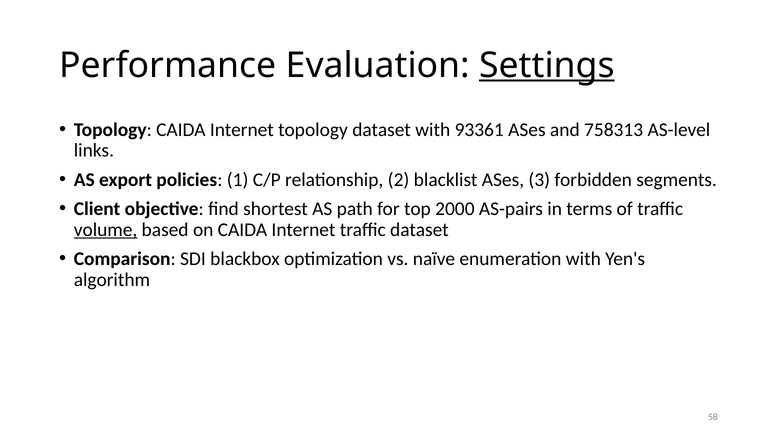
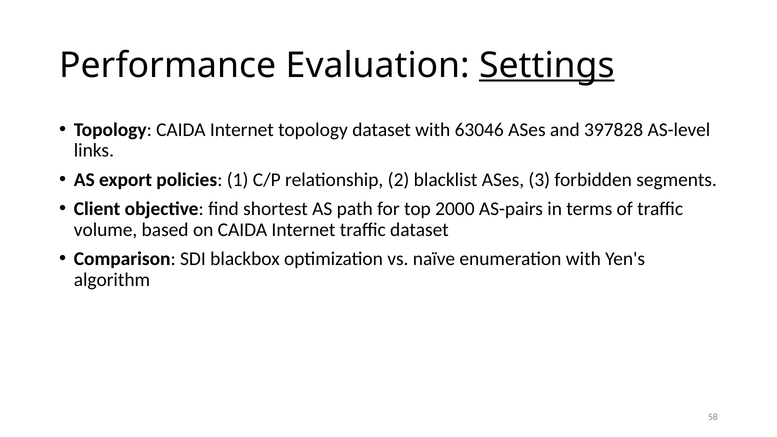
93361: 93361 -> 63046
758313: 758313 -> 397828
volume underline: present -> none
